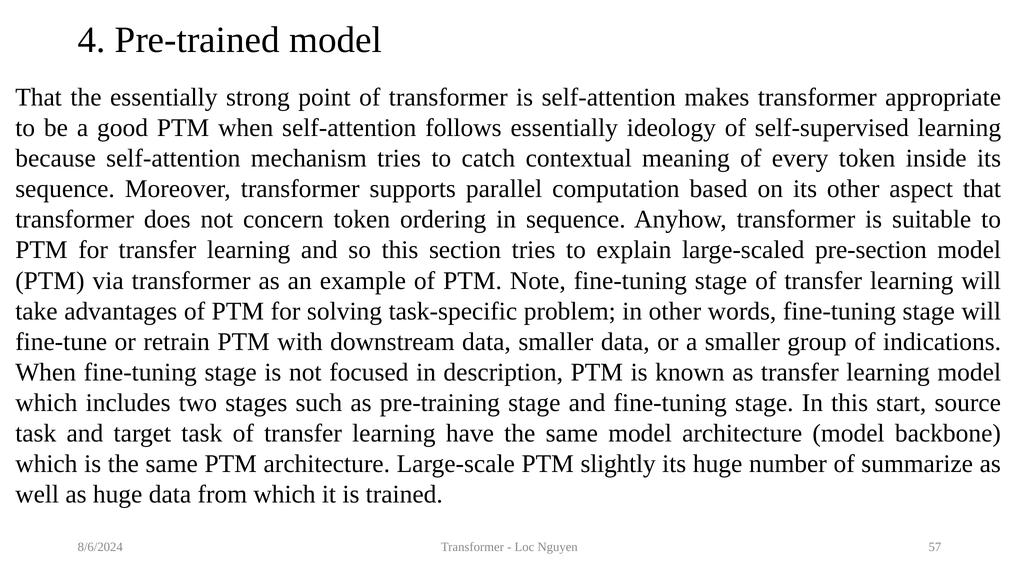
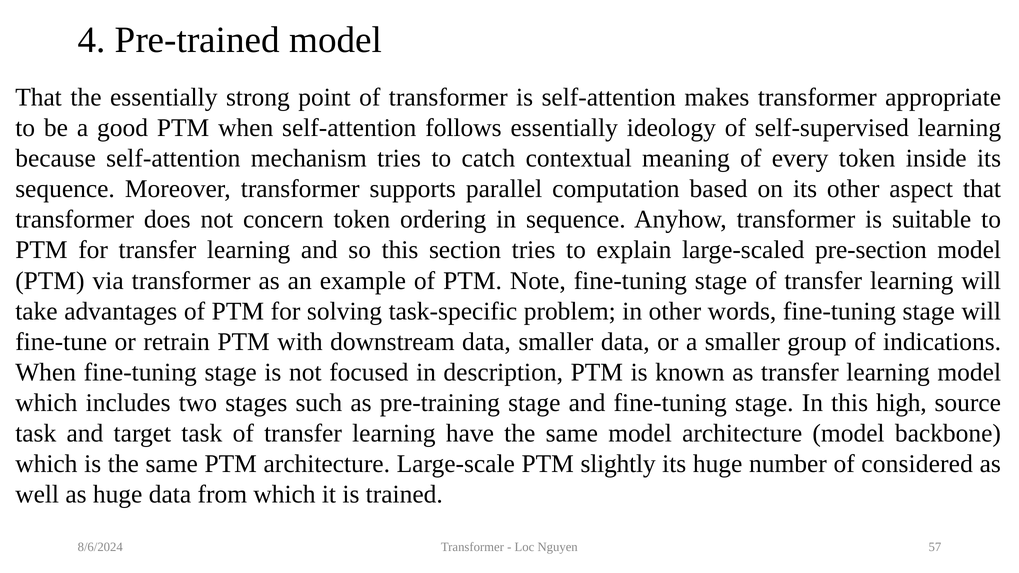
start: start -> high
summarize: summarize -> considered
